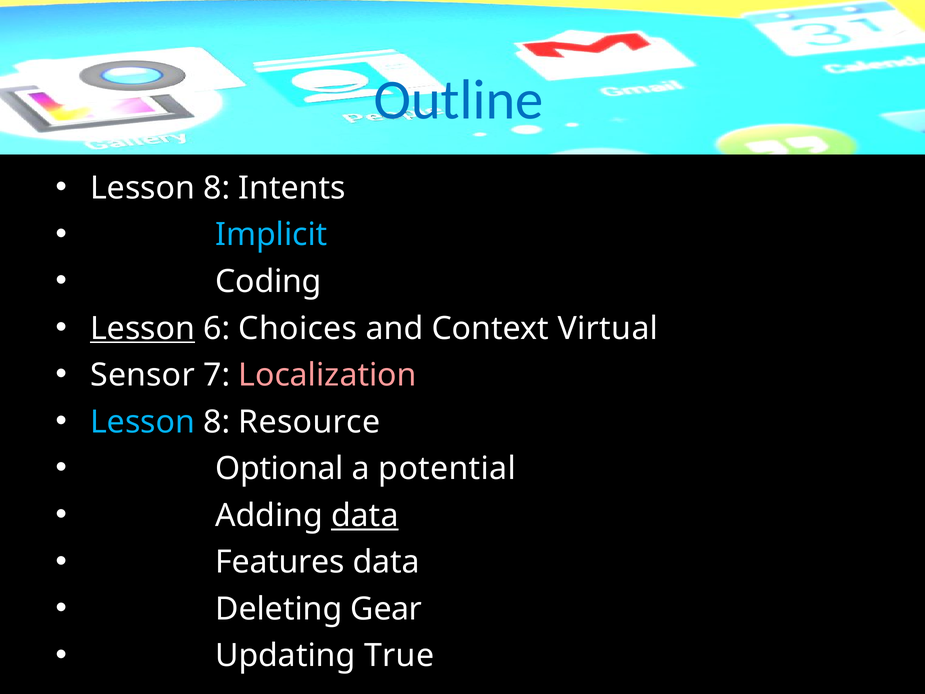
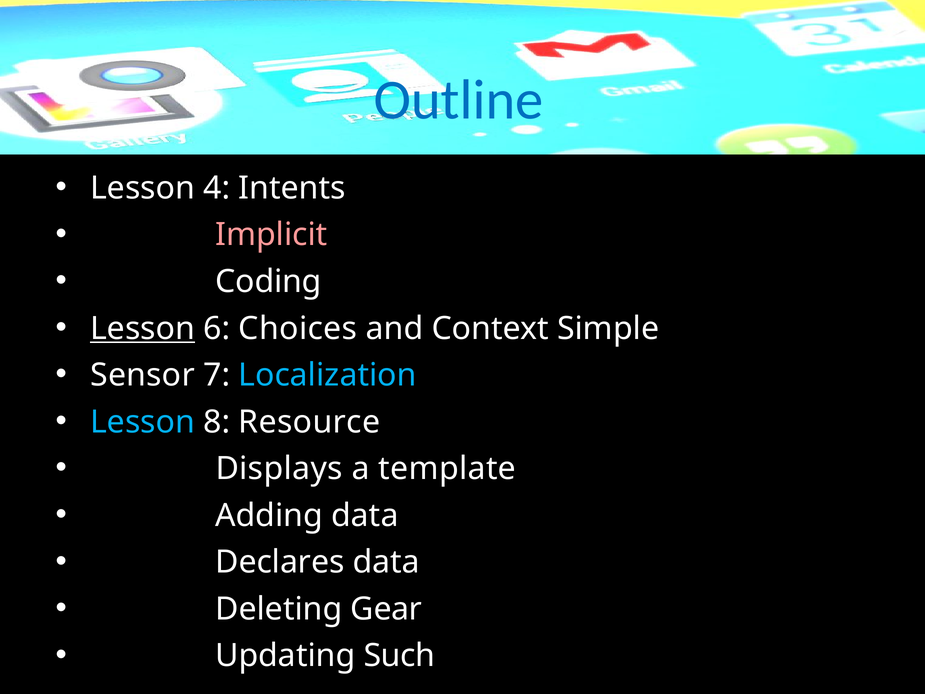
8 at (217, 188): 8 -> 4
Implicit colour: light blue -> pink
Virtual: Virtual -> Simple
Localization colour: pink -> light blue
Optional: Optional -> Displays
potential: potential -> template
data at (365, 515) underline: present -> none
Features: Features -> Declares
True: True -> Such
